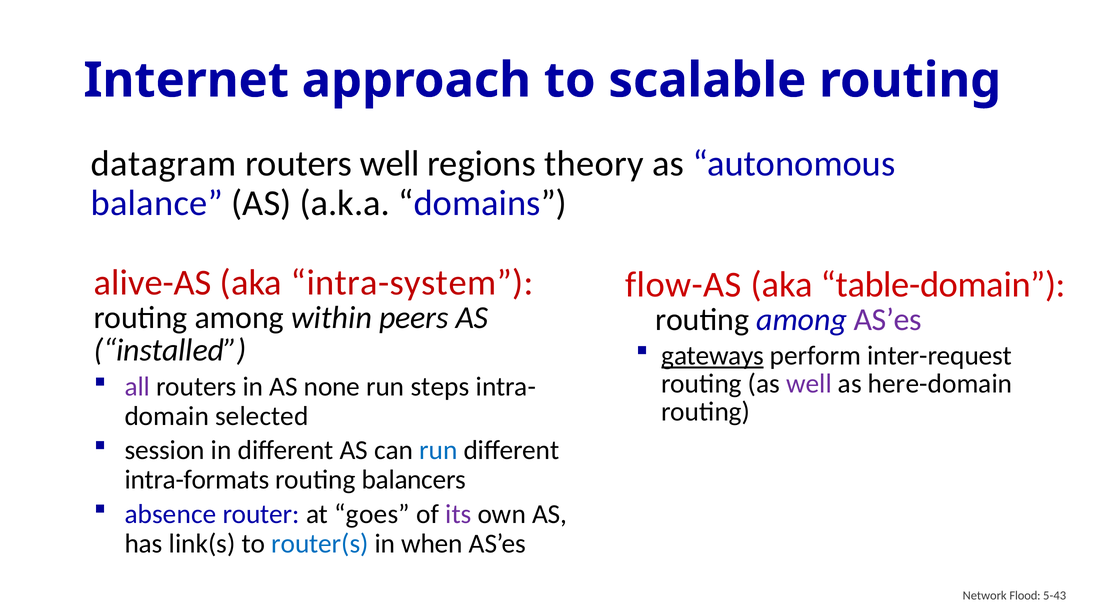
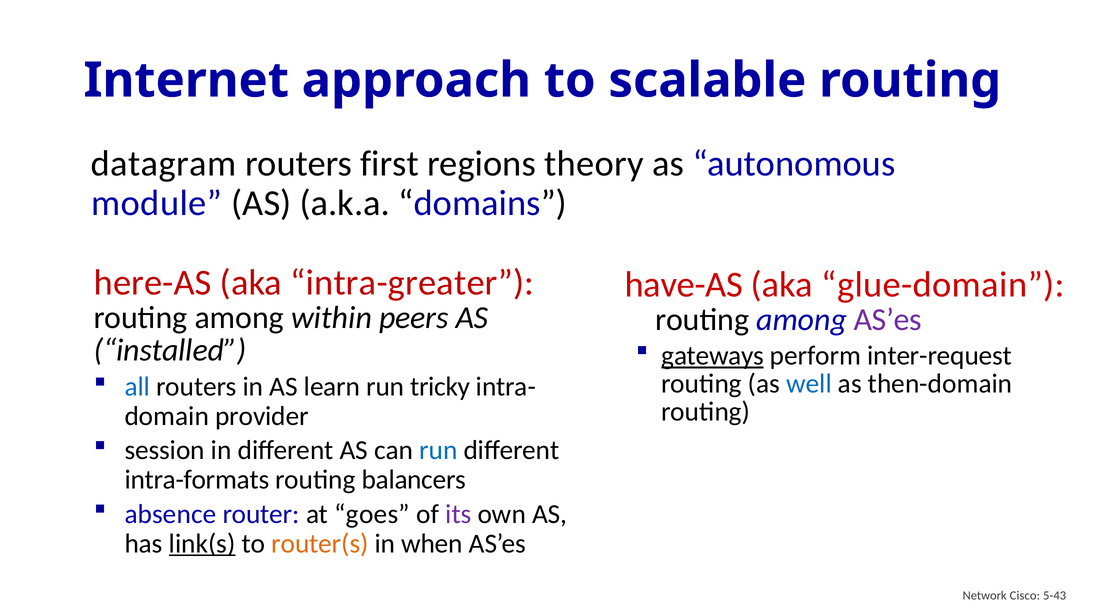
routers well: well -> first
balance: balance -> module
alive-AS: alive-AS -> here-AS
intra-system: intra-system -> intra-greater
flow-AS: flow-AS -> have-AS
table-domain: table-domain -> glue-domain
well at (809, 384) colour: purple -> blue
here-domain: here-domain -> then-domain
all colour: purple -> blue
none: none -> learn
steps: steps -> tricky
selected: selected -> provider
link(s underline: none -> present
router(s colour: blue -> orange
Flood: Flood -> Cisco
